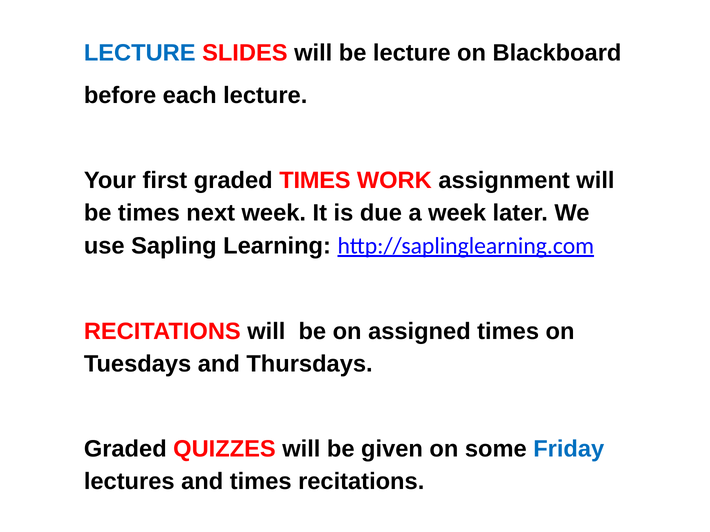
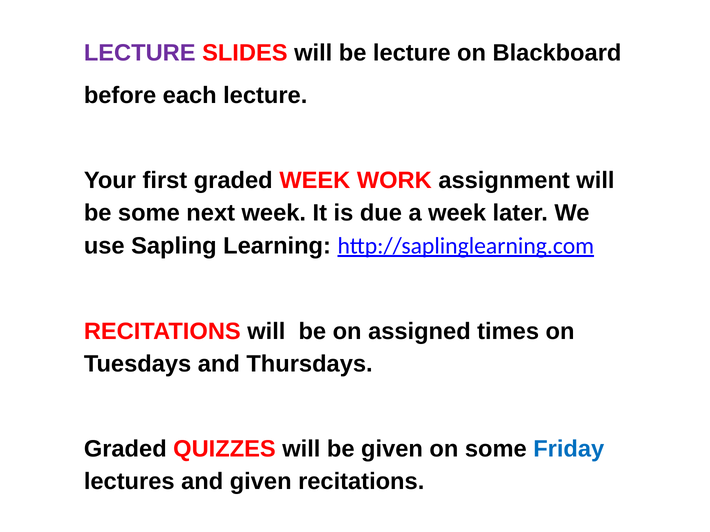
LECTURE at (140, 53) colour: blue -> purple
graded TIMES: TIMES -> WEEK
be times: times -> some
and times: times -> given
